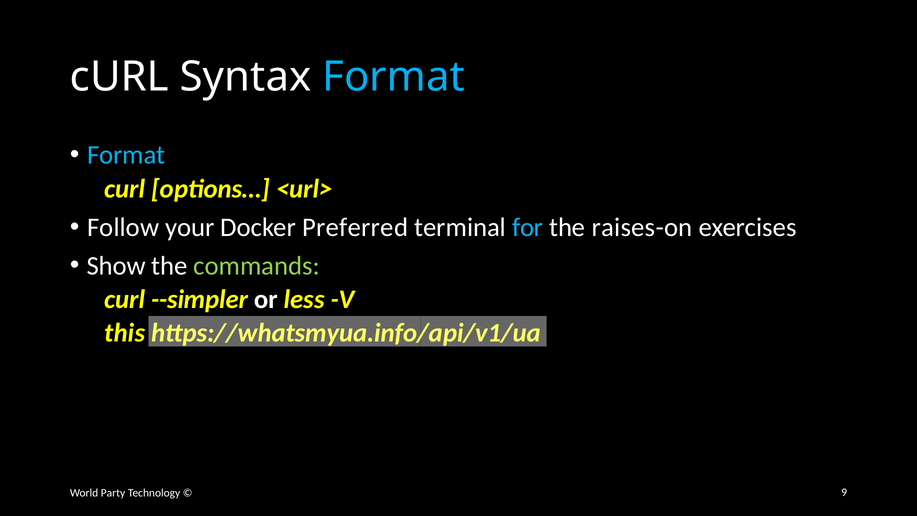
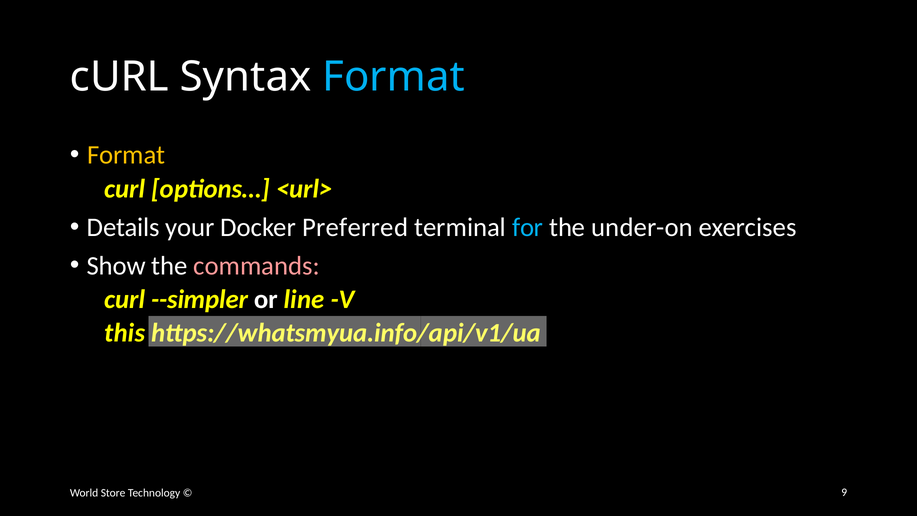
Format at (126, 155) colour: light blue -> yellow
Follow: Follow -> Details
raises-on: raises-on -> under-on
commands colour: light green -> pink
less: less -> line
Party: Party -> Store
